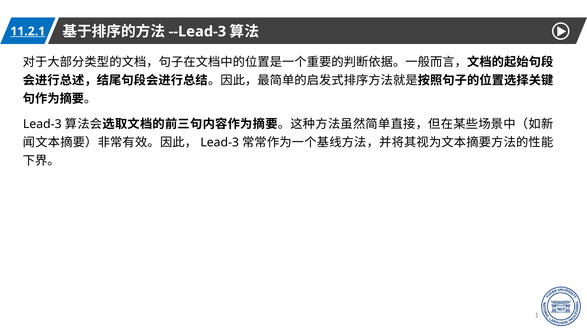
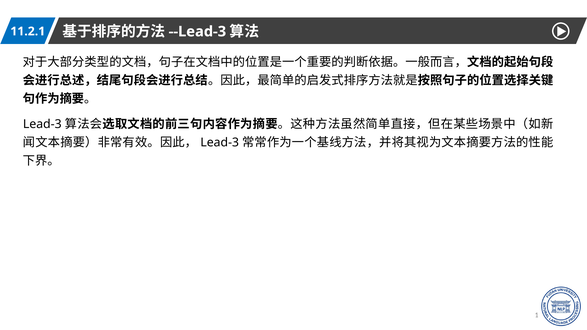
11.2.1 underline: present -> none
